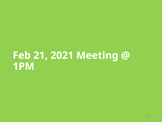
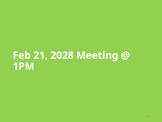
2021: 2021 -> 2028
